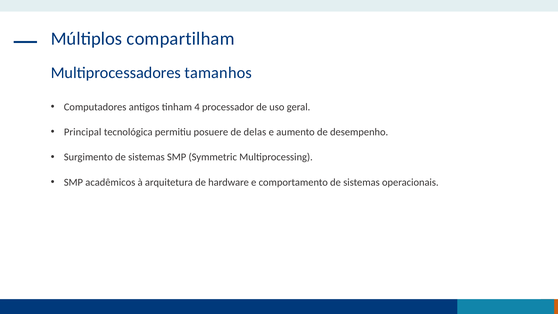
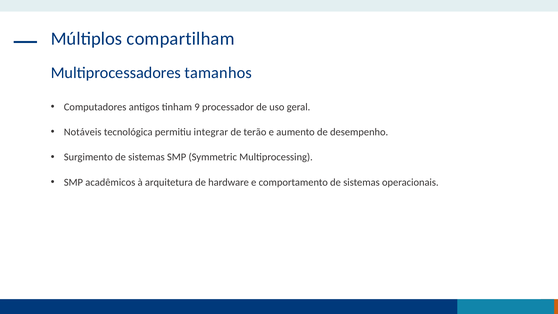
4: 4 -> 9
Principal: Principal -> Notáveis
posuere: posuere -> integrar
delas: delas -> terão
